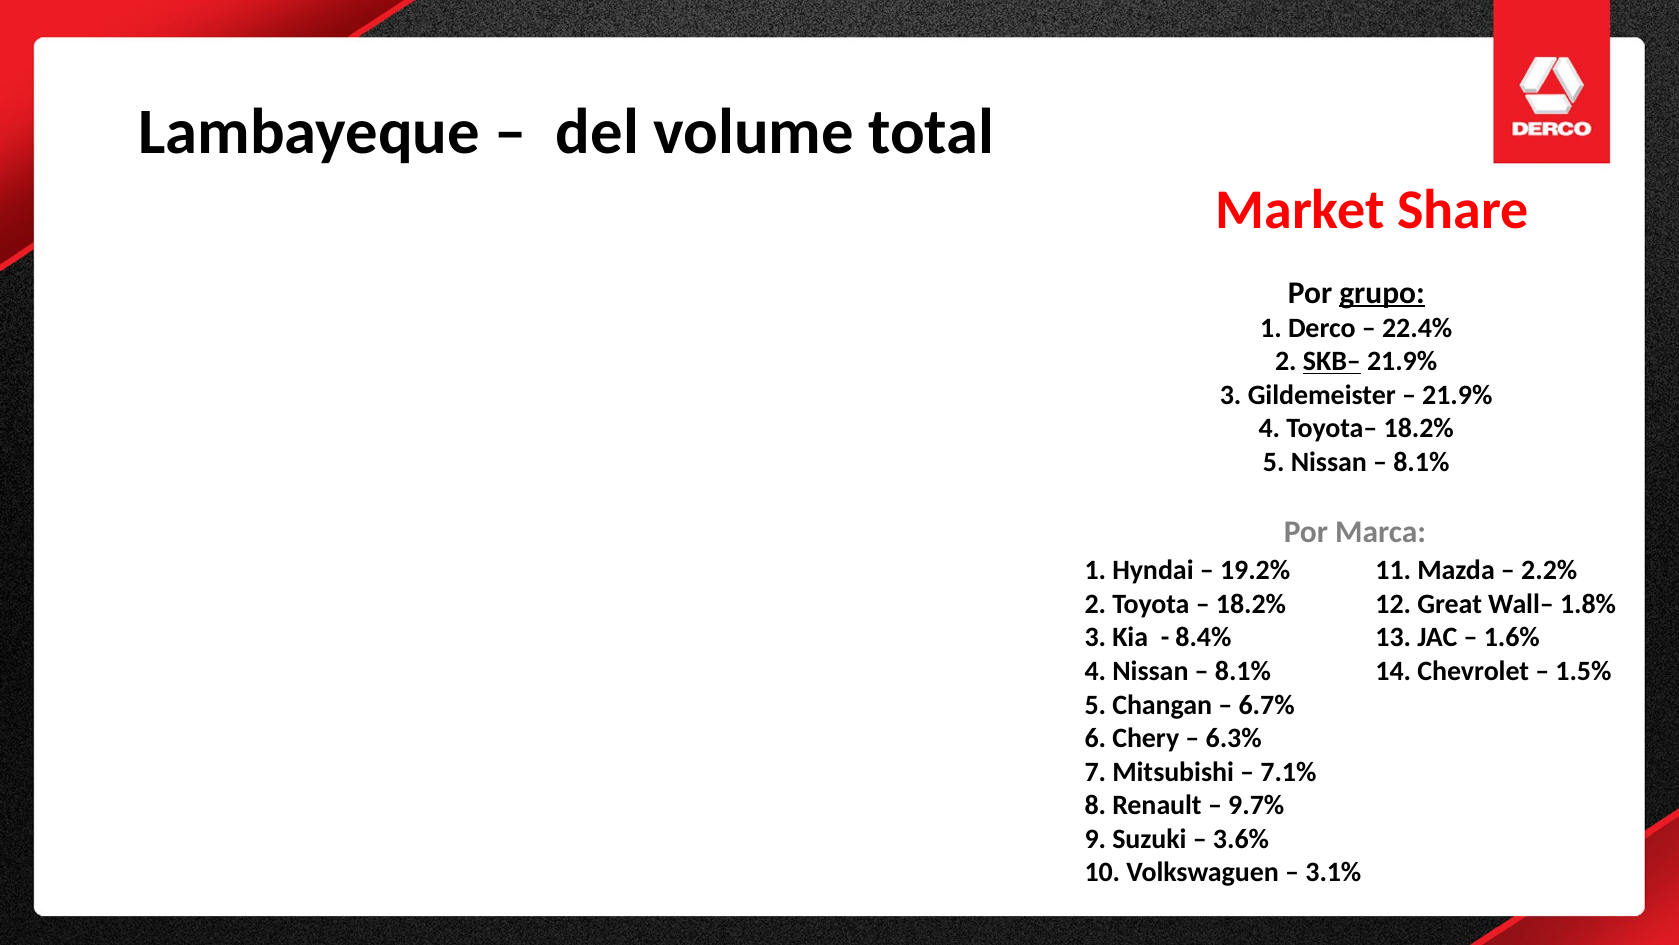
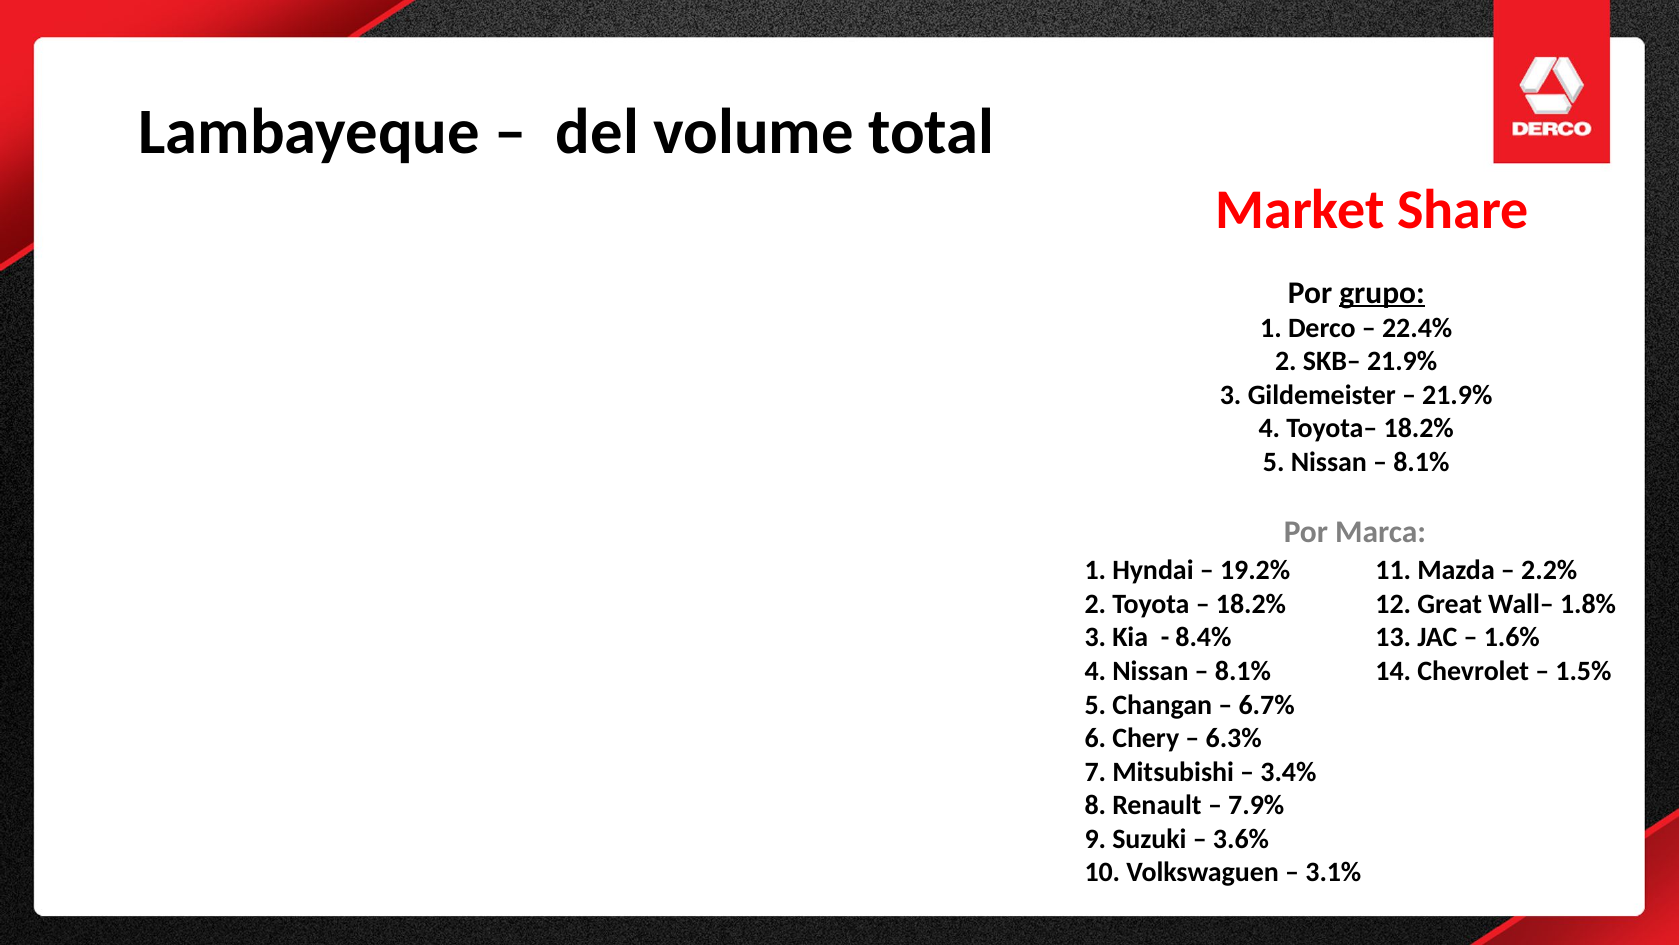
SKB– underline: present -> none
7.1%: 7.1% -> 3.4%
9.7%: 9.7% -> 7.9%
